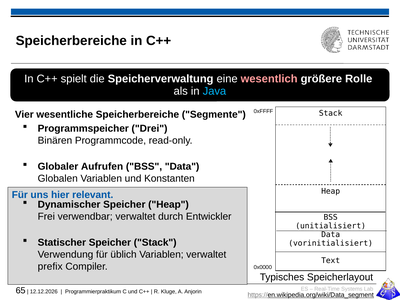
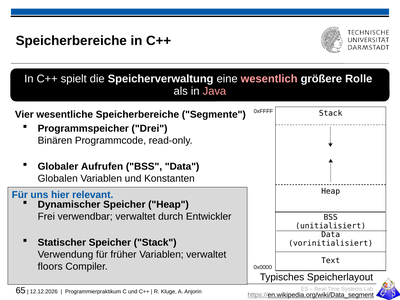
Java colour: light blue -> pink
üblich: üblich -> früher
prefix: prefix -> floors
